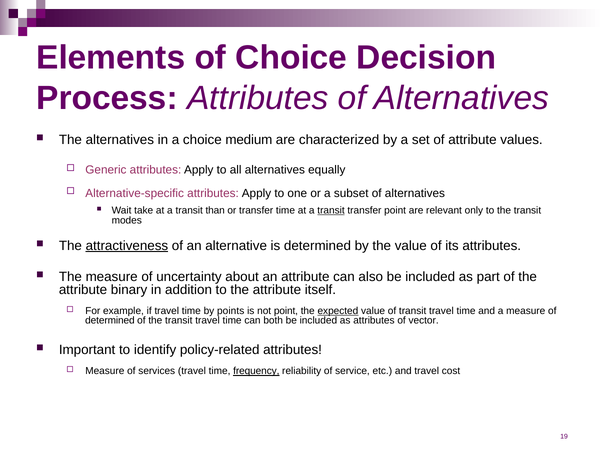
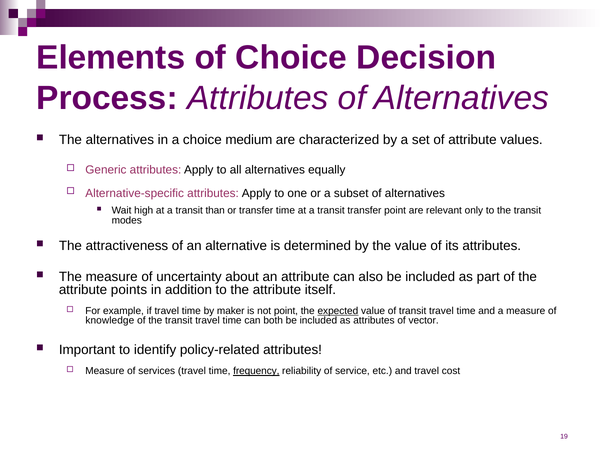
take: take -> high
transit at (331, 211) underline: present -> none
attractiveness underline: present -> none
binary: binary -> points
points: points -> maker
determined at (110, 321): determined -> knowledge
